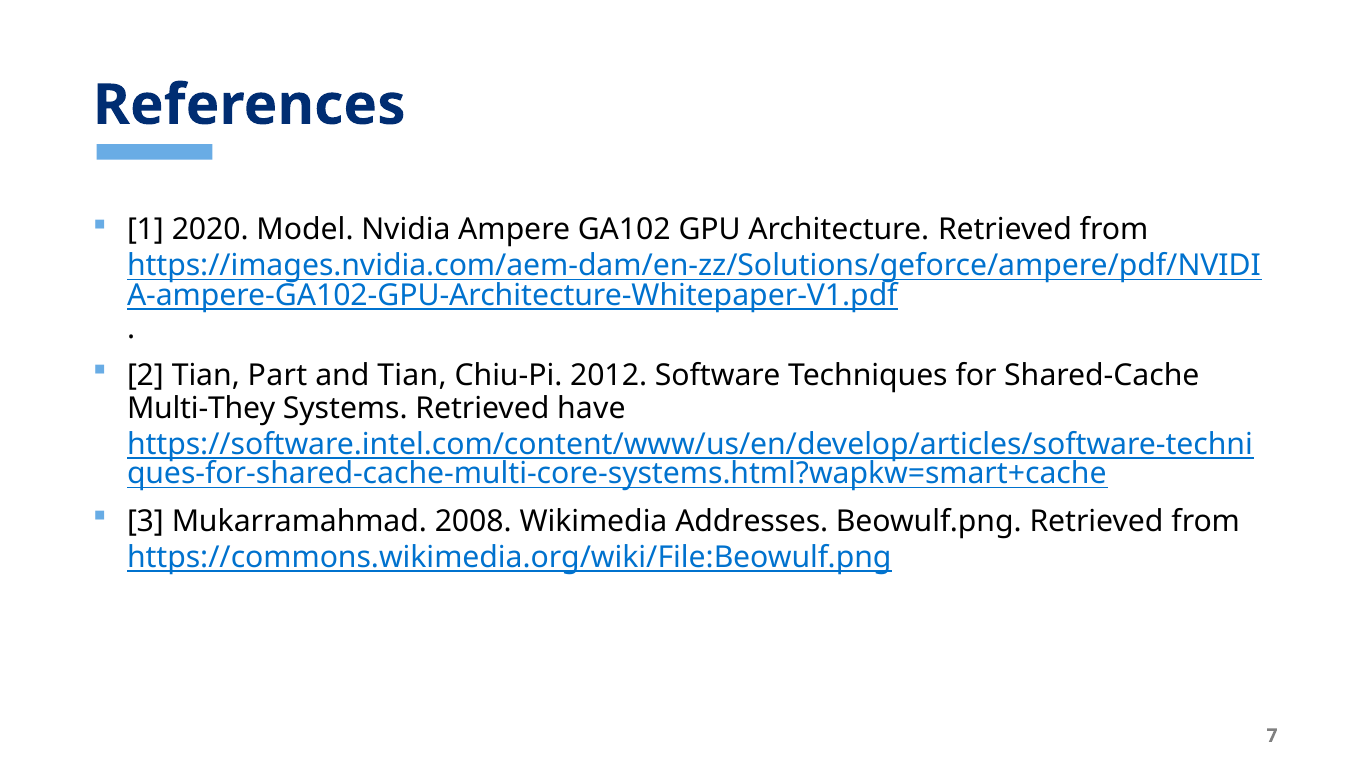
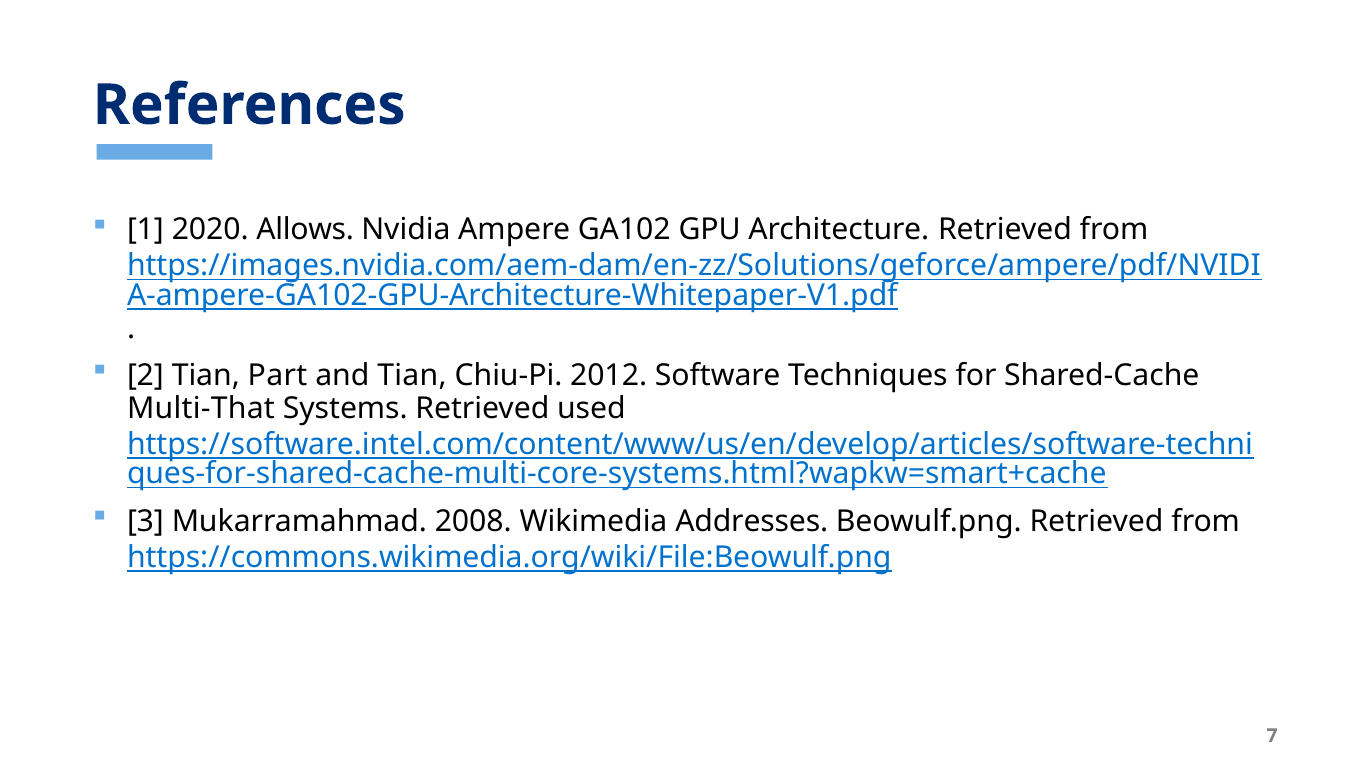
Model: Model -> Allows
Multi-They: Multi-They -> Multi-That
have: have -> used
